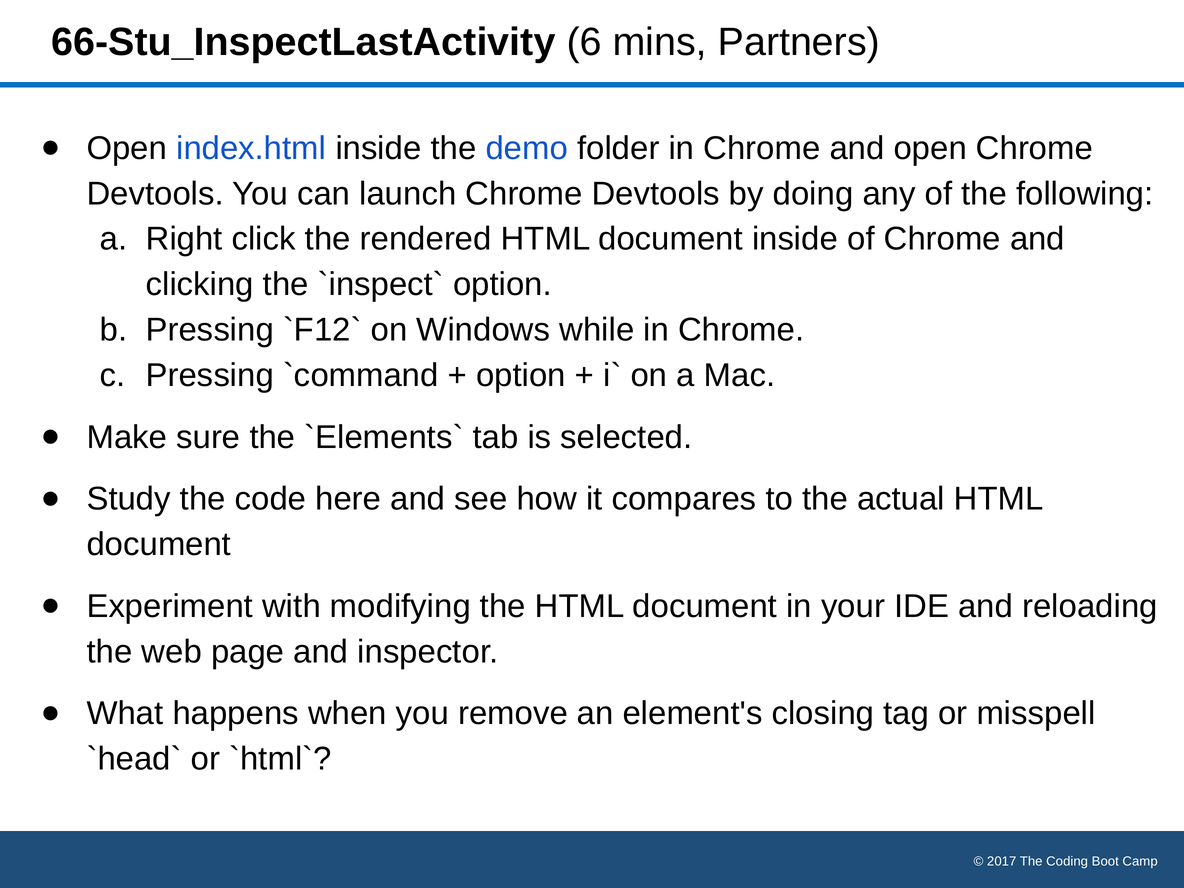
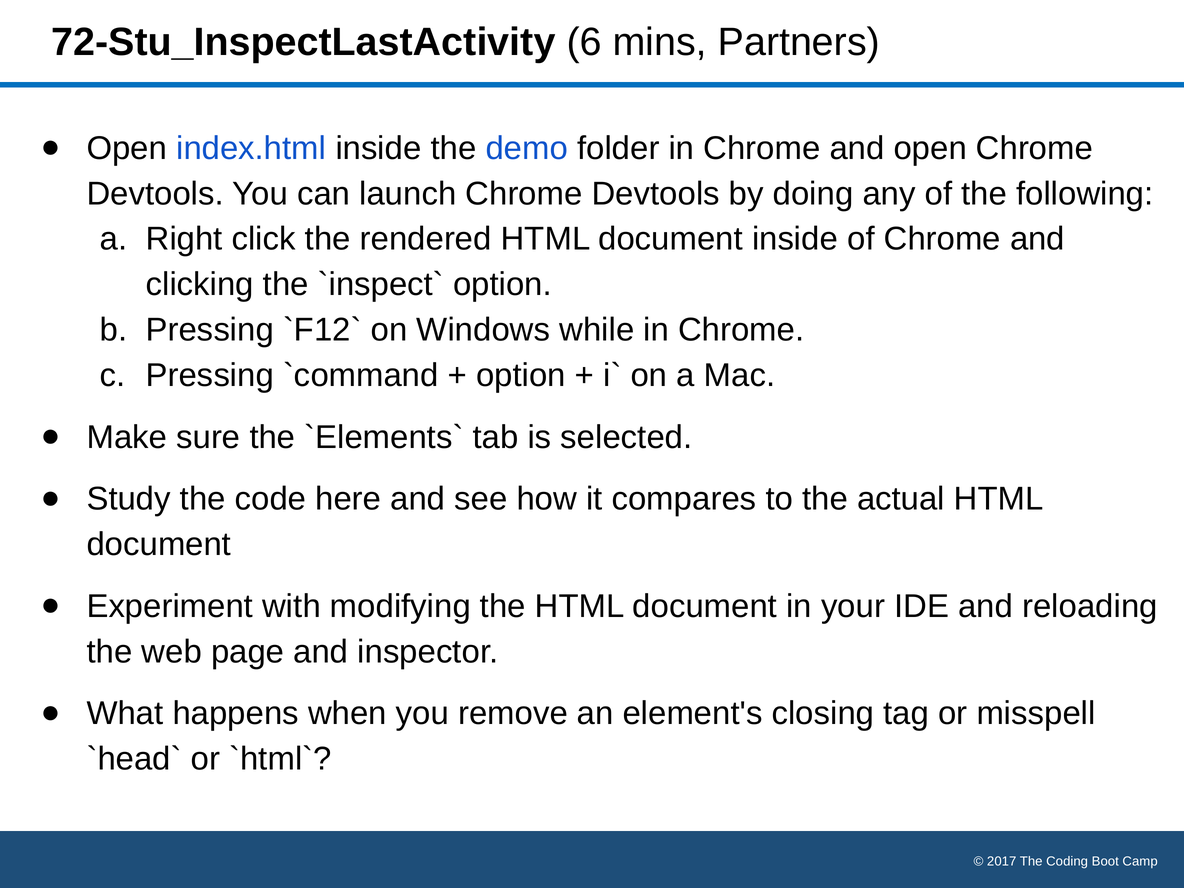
66-Stu_InspectLastActivity: 66-Stu_InspectLastActivity -> 72-Stu_InspectLastActivity
